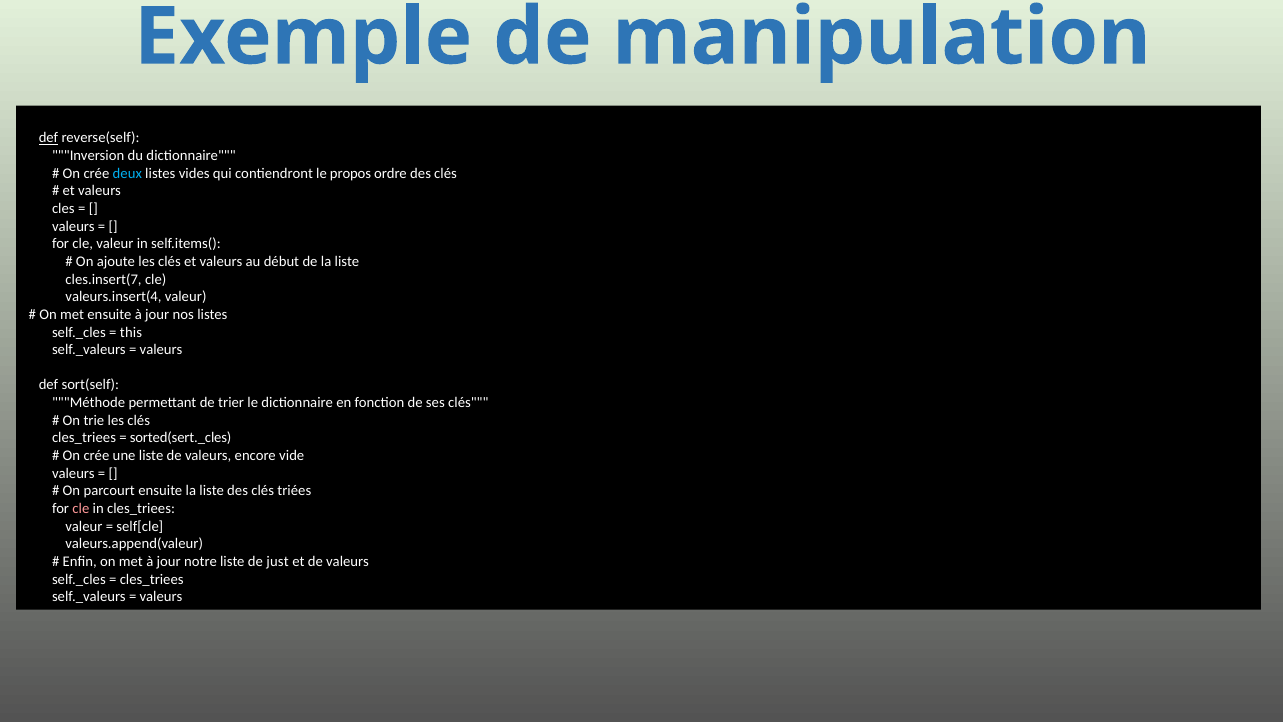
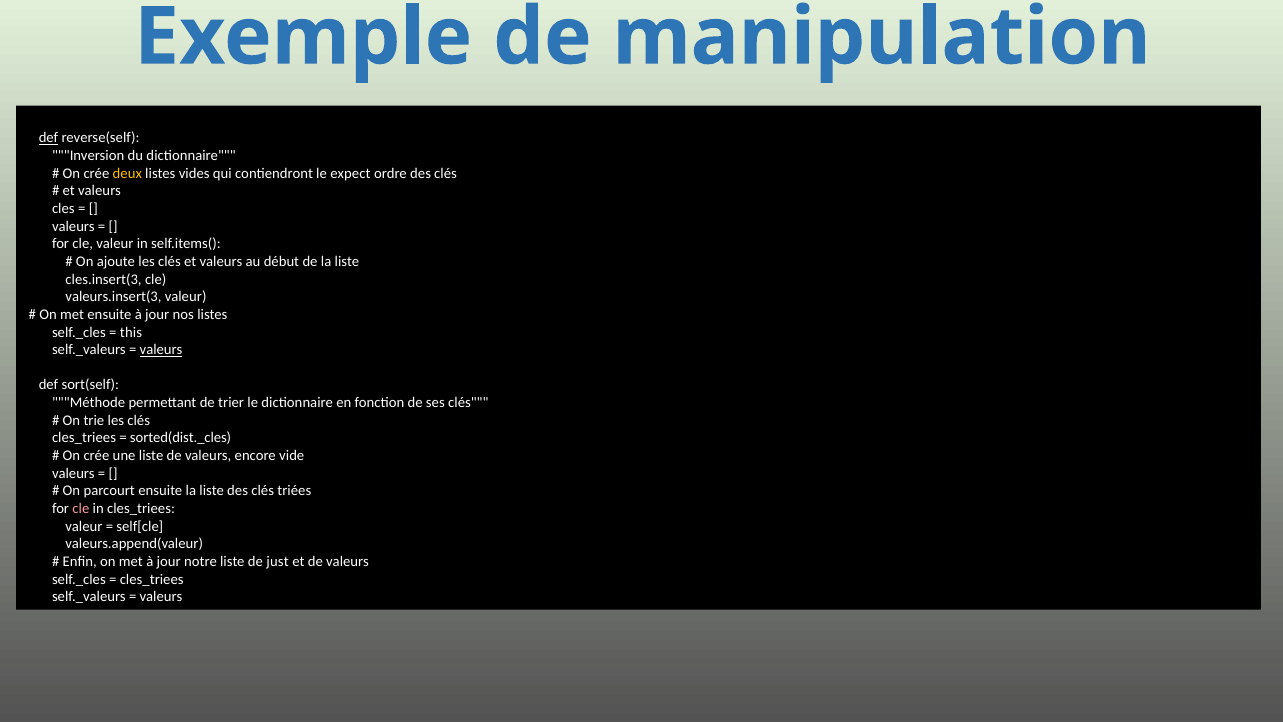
deux colour: light blue -> yellow
propos: propos -> expect
cles.insert(7: cles.insert(7 -> cles.insert(3
valeurs.insert(4: valeurs.insert(4 -> valeurs.insert(3
valeurs at (161, 350) underline: none -> present
sorted(sert._cles: sorted(sert._cles -> sorted(dist._cles
